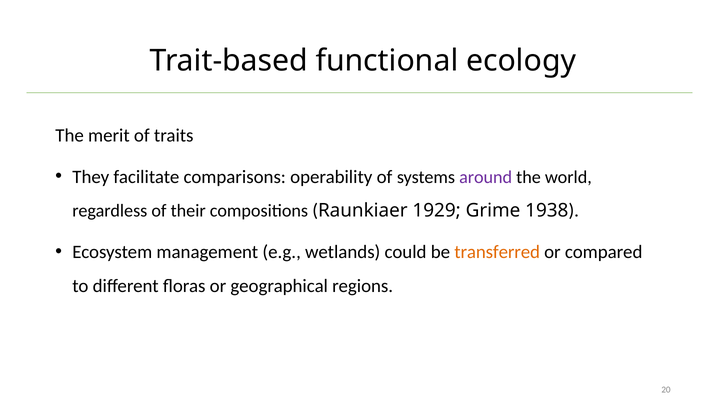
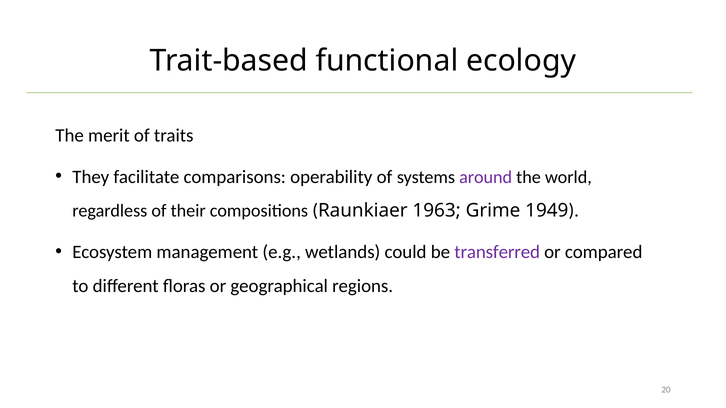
1929: 1929 -> 1963
1938: 1938 -> 1949
transferred colour: orange -> purple
